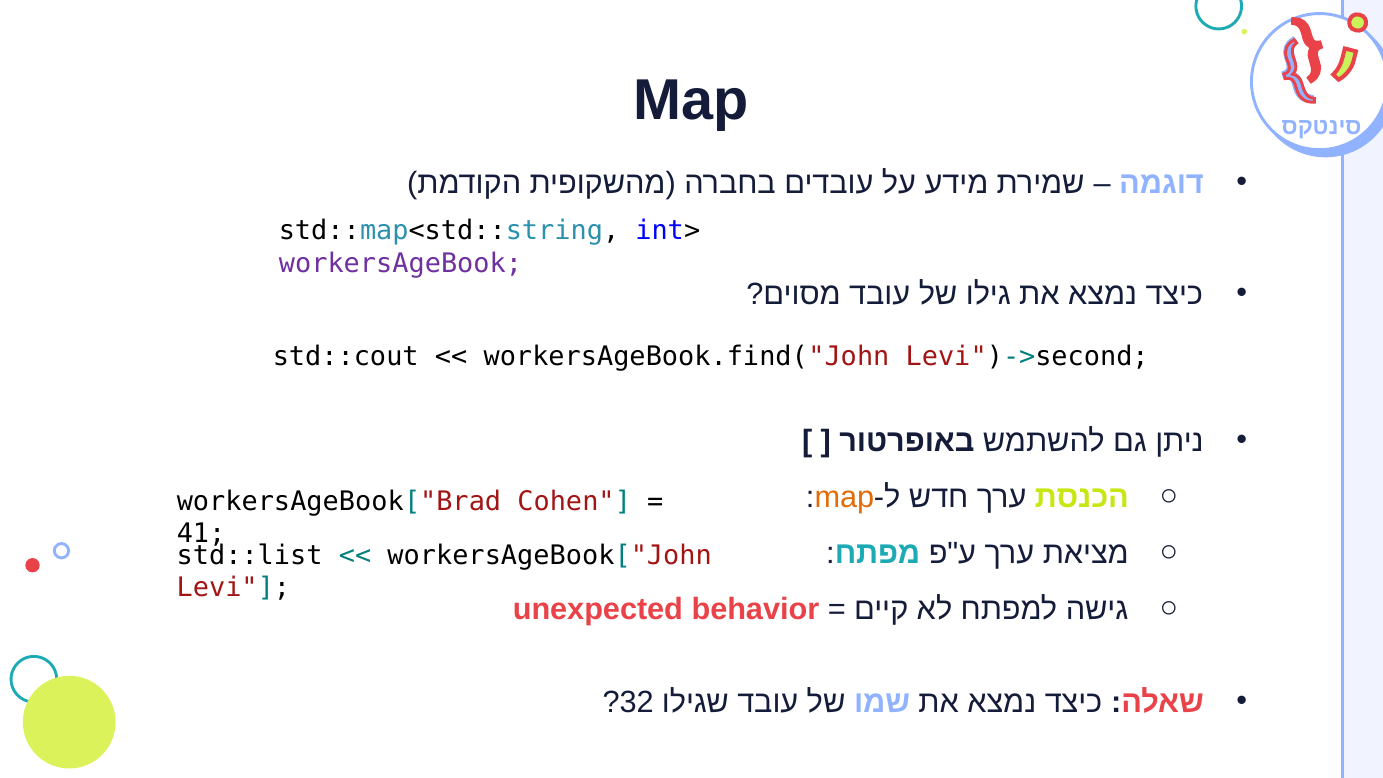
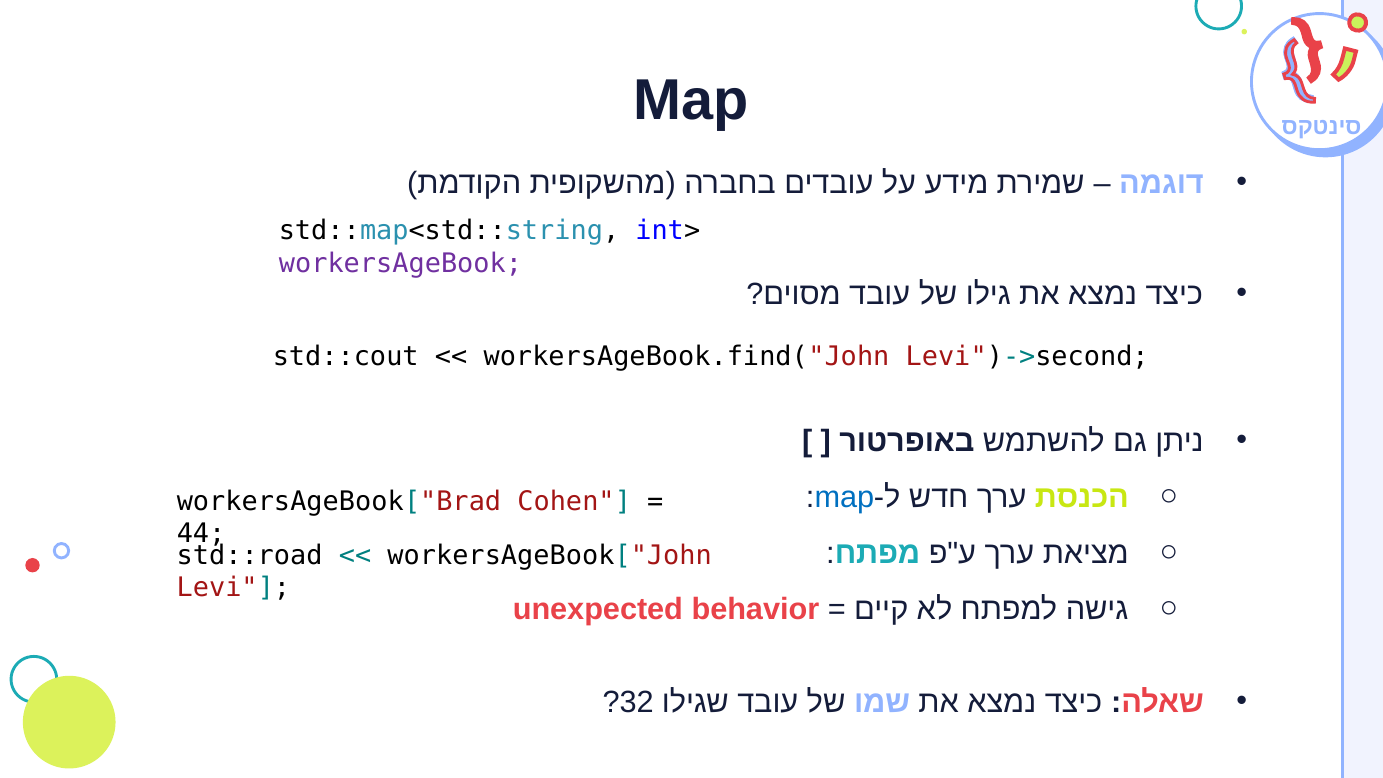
map at (844, 497) colour: orange -> blue
41: 41 -> 44
std::list: std::list -> std::road
